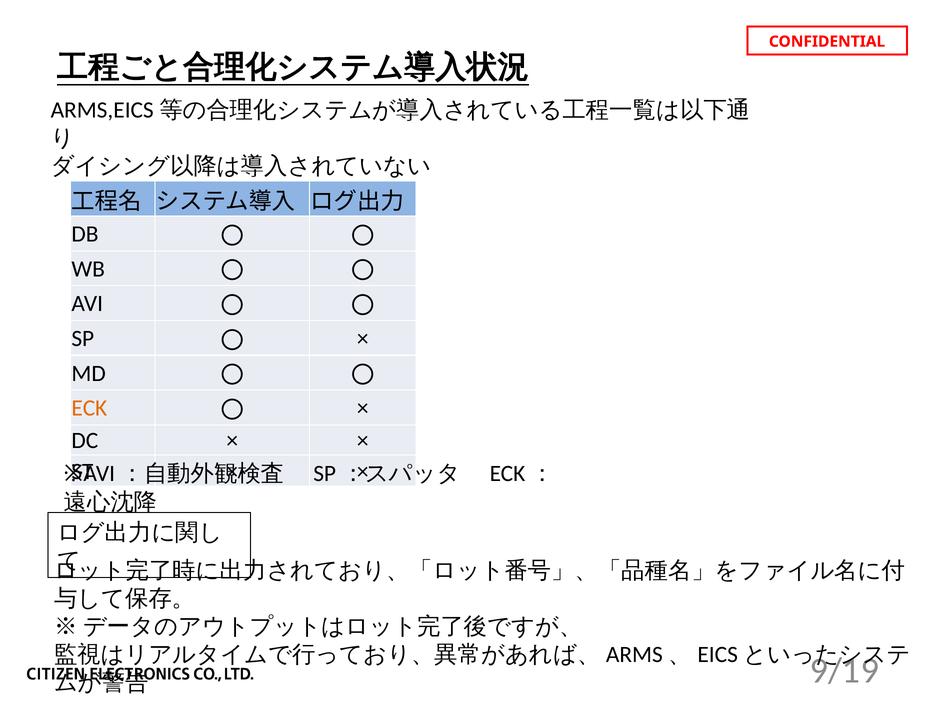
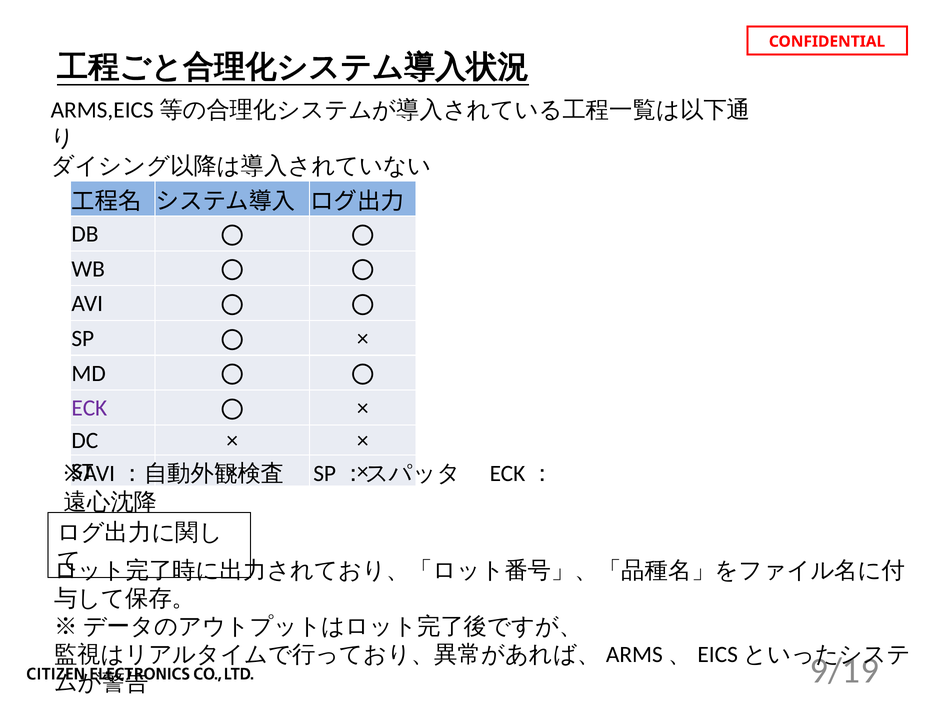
ECK colour: orange -> purple
